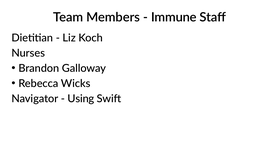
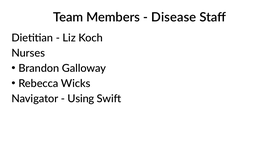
Immune: Immune -> Disease
